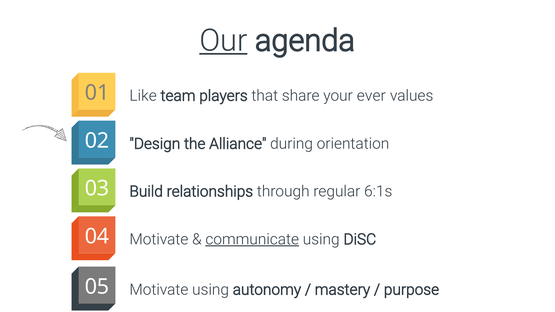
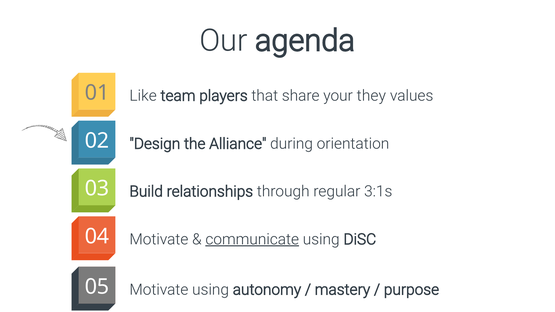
Our underline: present -> none
ever: ever -> they
6:1s: 6:1s -> 3:1s
